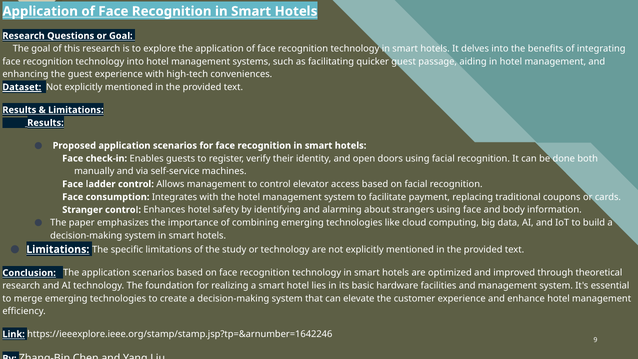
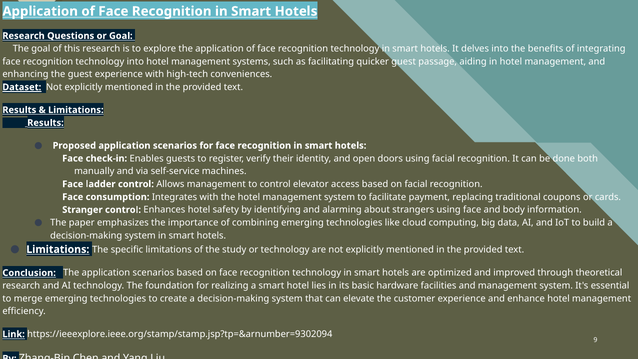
https://ieeexplore.ieee.org/stamp/stamp.jsp?tp=&arnumber=1642246: https://ieeexplore.ieee.org/stamp/stamp.jsp?tp=&arnumber=1642246 -> https://ieeexplore.ieee.org/stamp/stamp.jsp?tp=&arnumber=9302094
